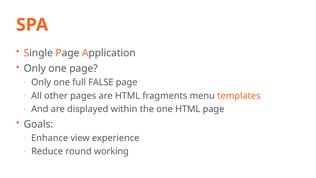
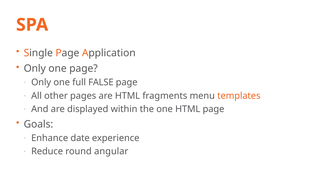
view: view -> date
working: working -> angular
